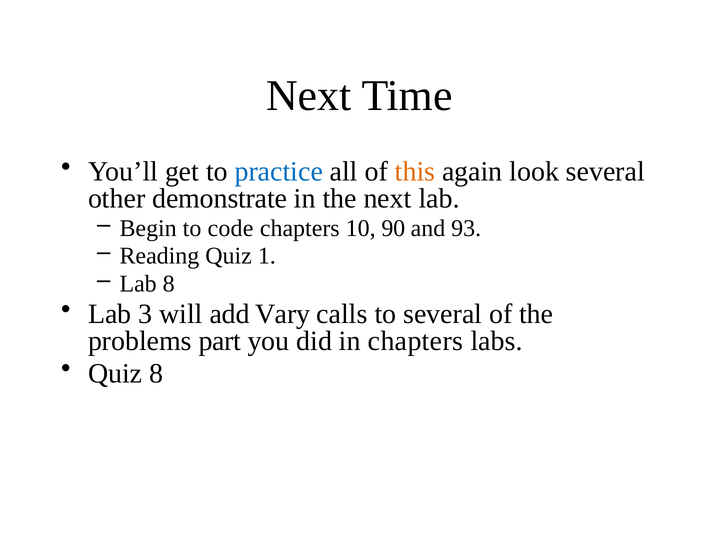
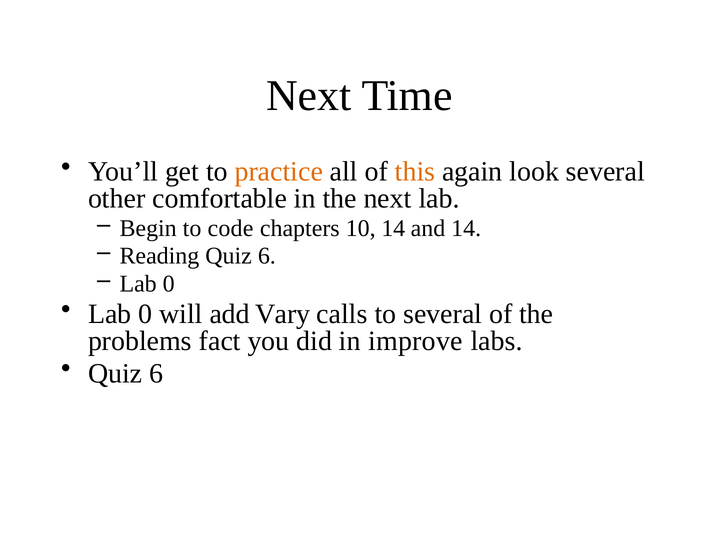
practice colour: blue -> orange
demonstrate: demonstrate -> comfortable
10 90: 90 -> 14
and 93: 93 -> 14
Reading Quiz 1: 1 -> 6
8 at (169, 284): 8 -> 0
3 at (145, 314): 3 -> 0
part: part -> fact
in chapters: chapters -> improve
8 at (156, 374): 8 -> 6
